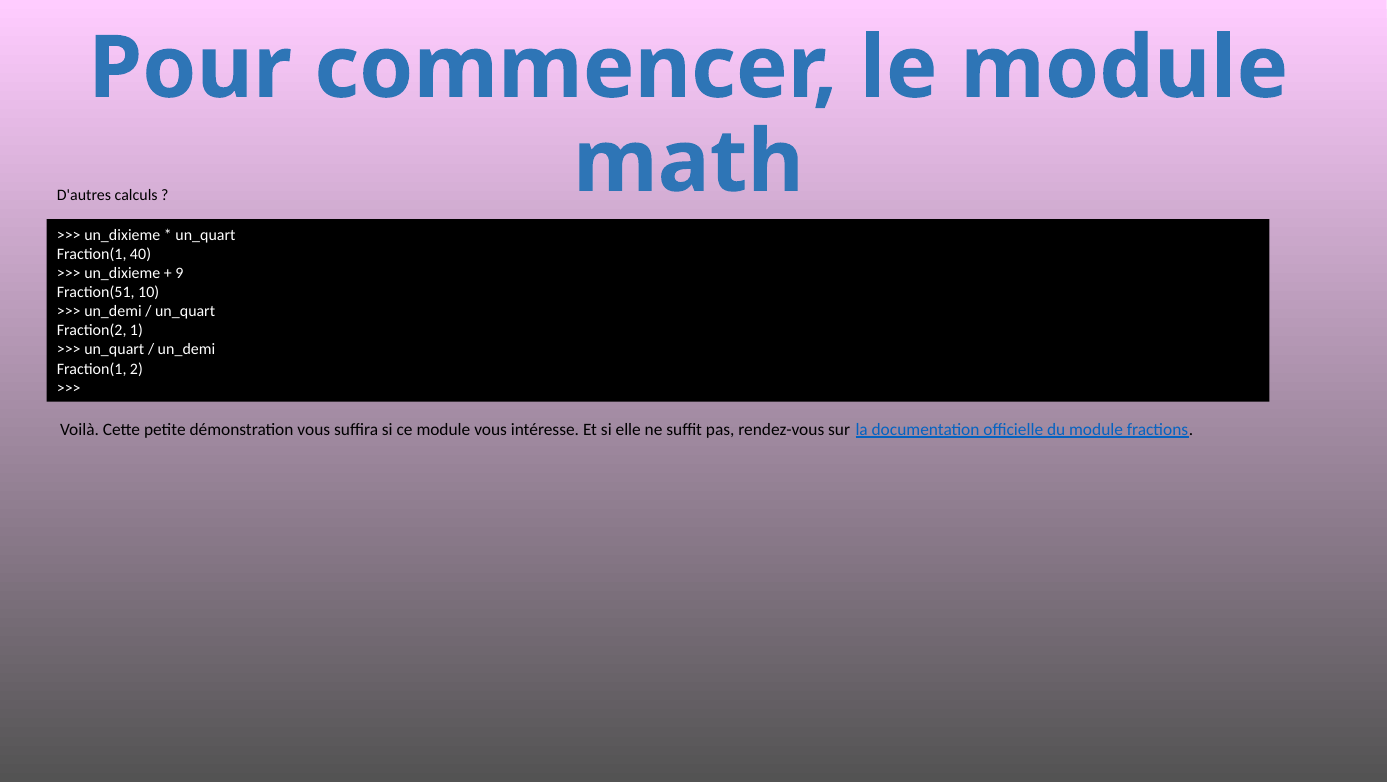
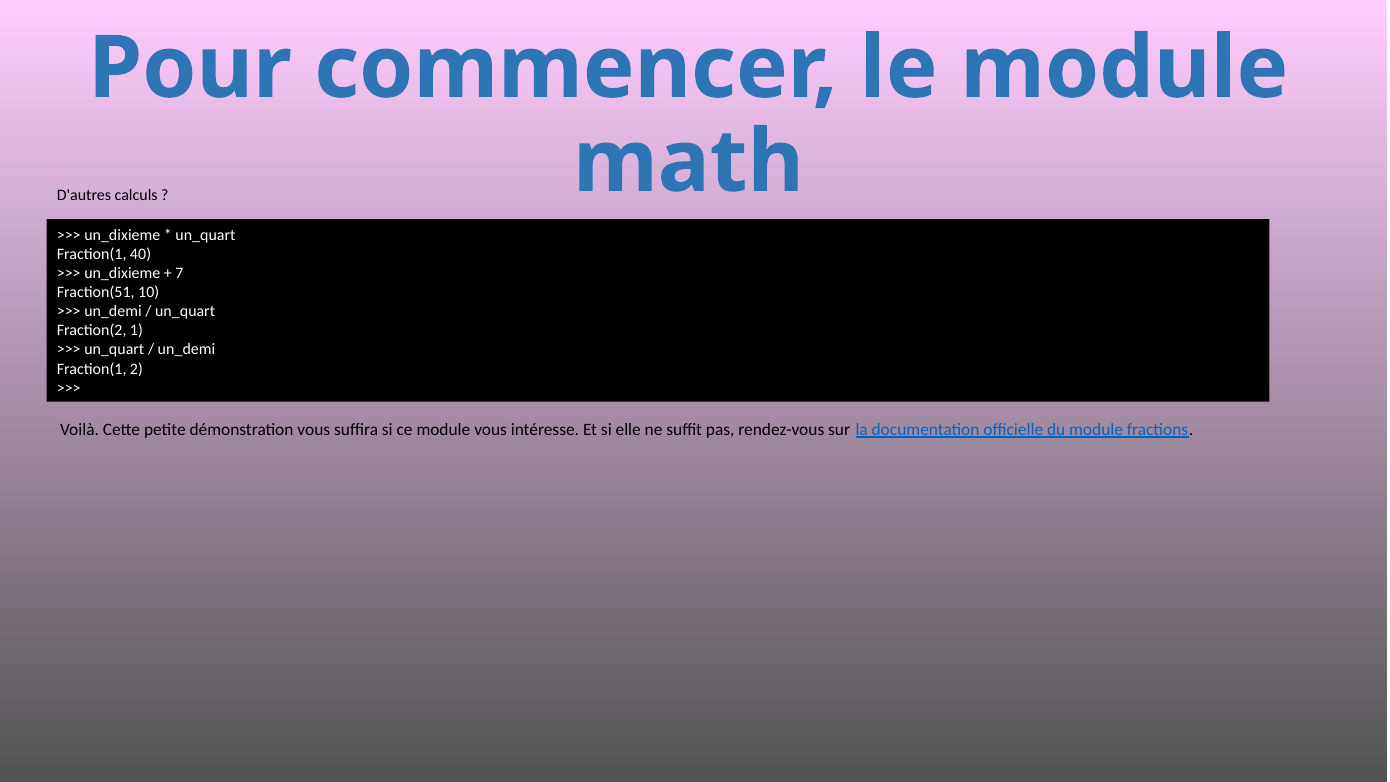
9: 9 -> 7
